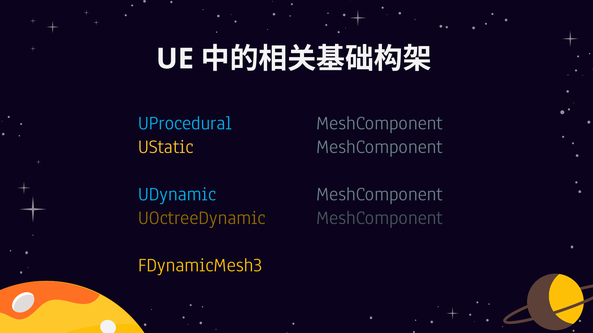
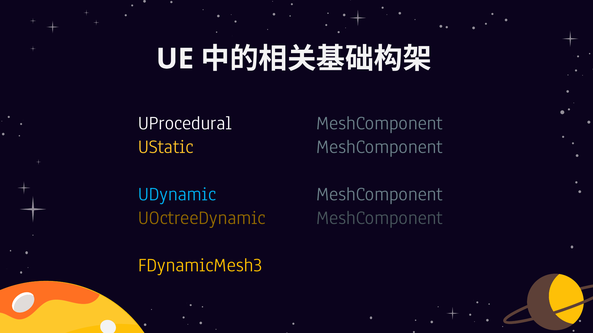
UProcedural colour: light blue -> white
